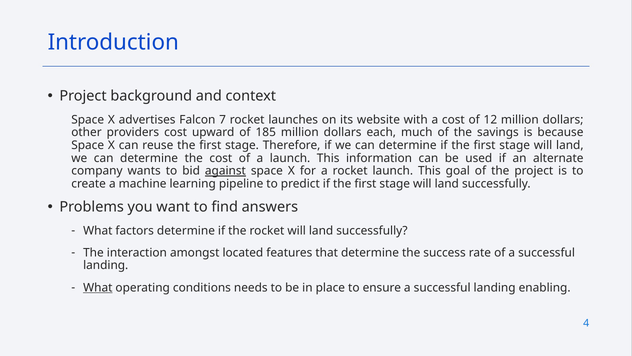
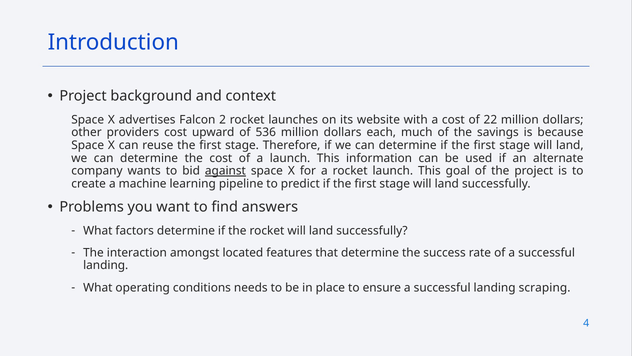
7: 7 -> 2
12: 12 -> 22
185: 185 -> 536
What at (98, 287) underline: present -> none
enabling: enabling -> scraping
